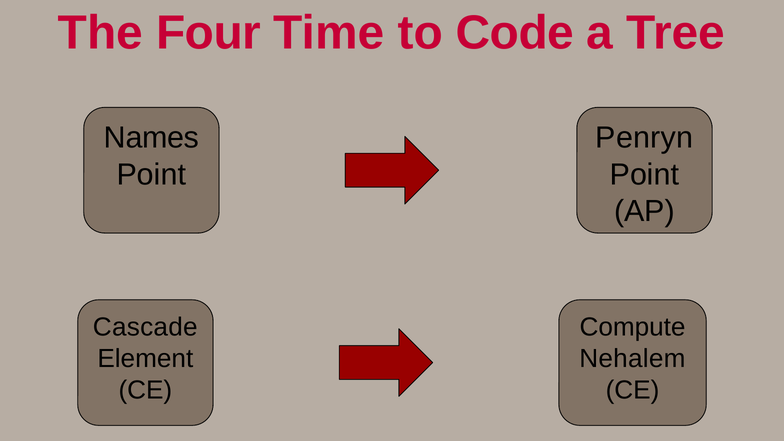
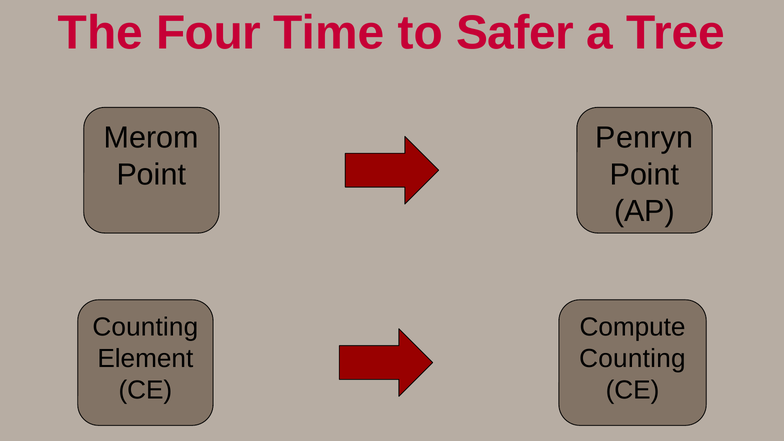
Code: Code -> Safer
Names: Names -> Merom
Cascade at (145, 327): Cascade -> Counting
Nehalem at (632, 359): Nehalem -> Counting
